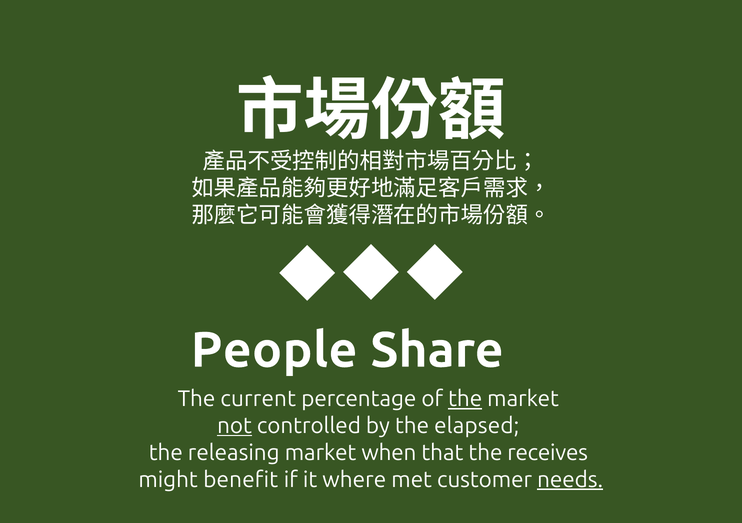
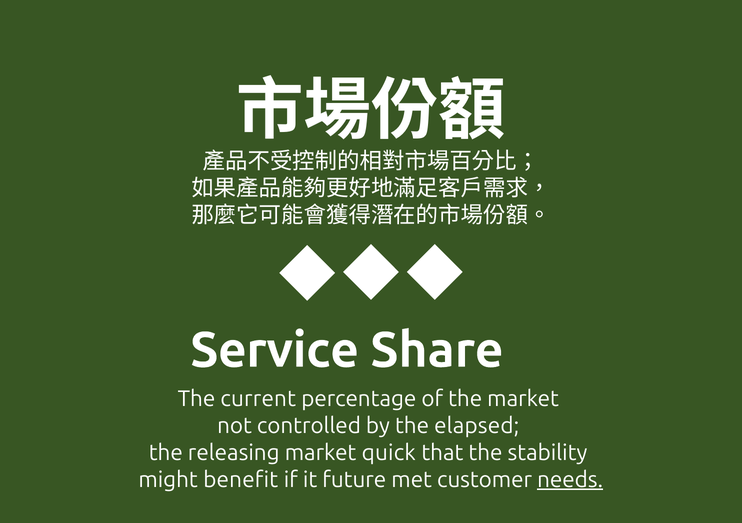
People: People -> Service
the at (465, 399) underline: present -> none
not underline: present -> none
when: when -> quick
receives: receives -> stability
where: where -> future
